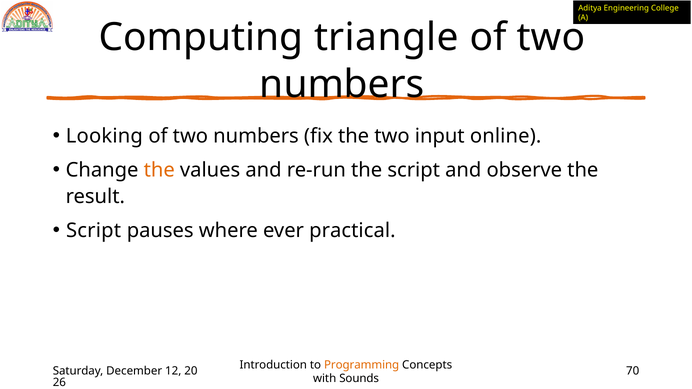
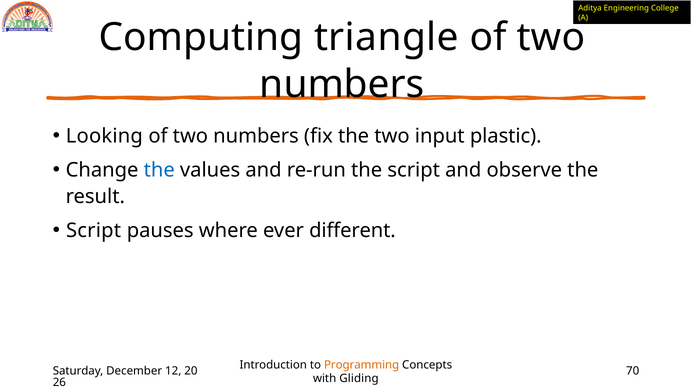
online: online -> plastic
the at (159, 170) colour: orange -> blue
practical: practical -> different
Sounds: Sounds -> Gliding
